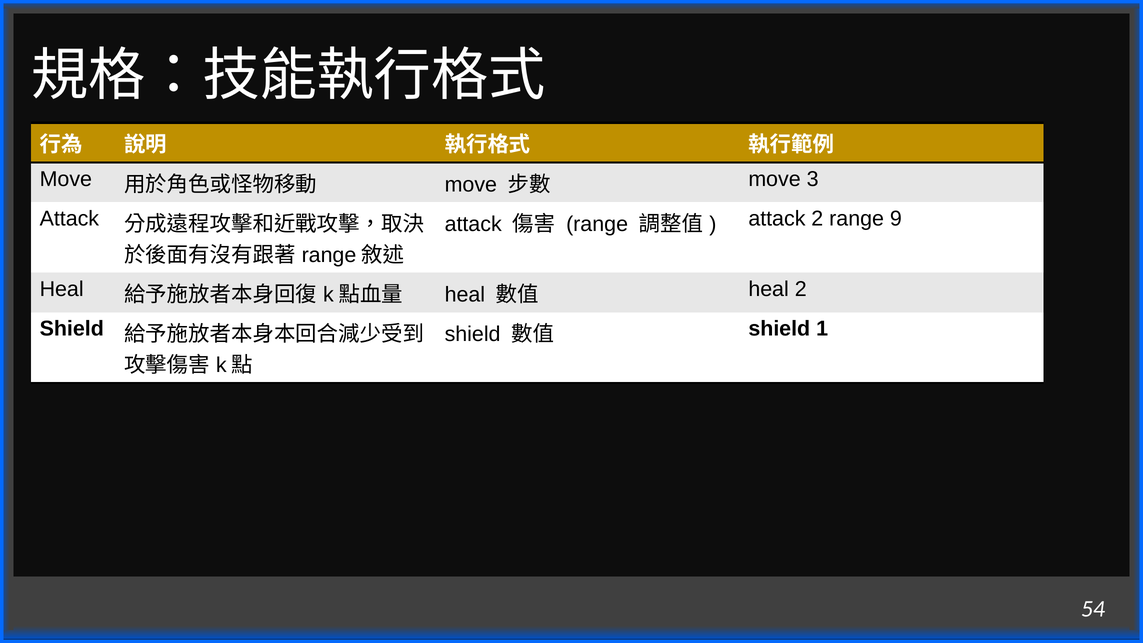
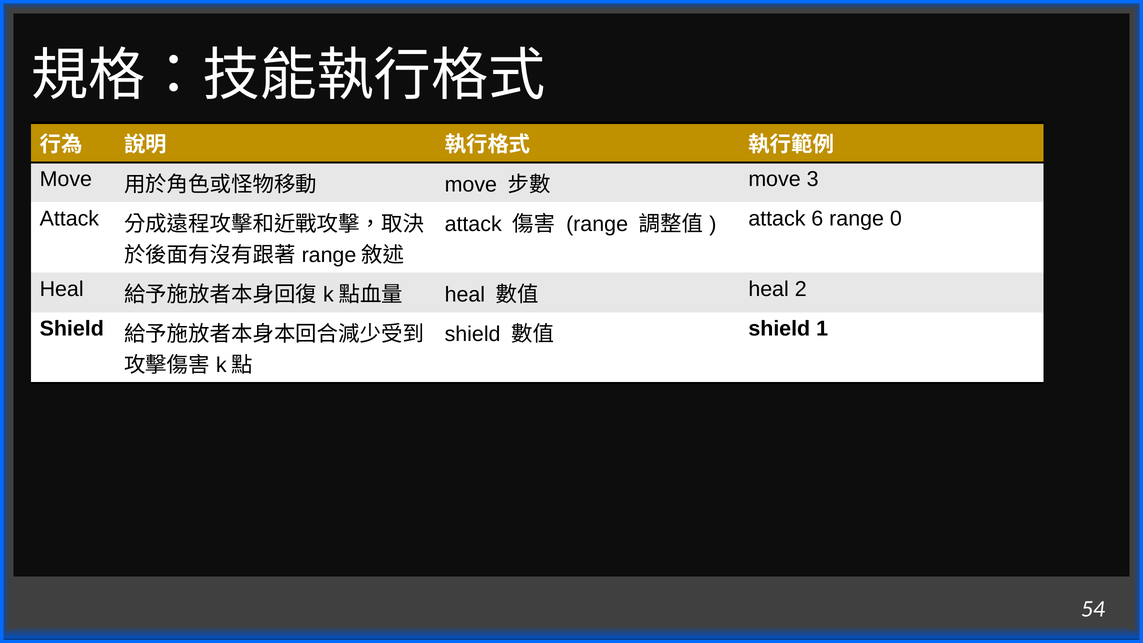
attack 2: 2 -> 6
9: 9 -> 0
